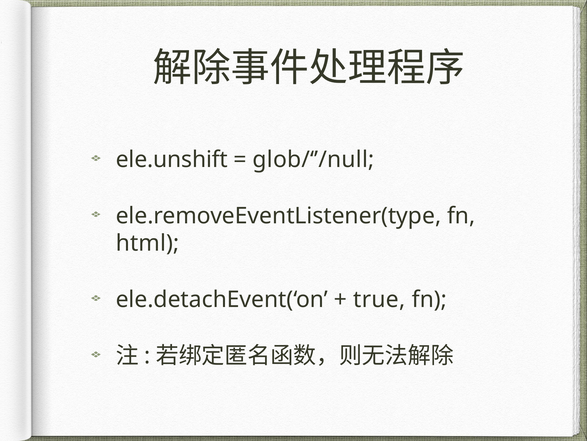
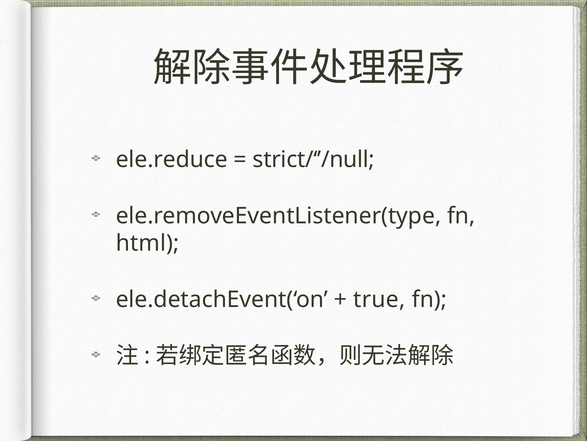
ele.unshift: ele.unshift -> ele.reduce
glob/‘’/null: glob/‘’/null -> strict/‘’/null
